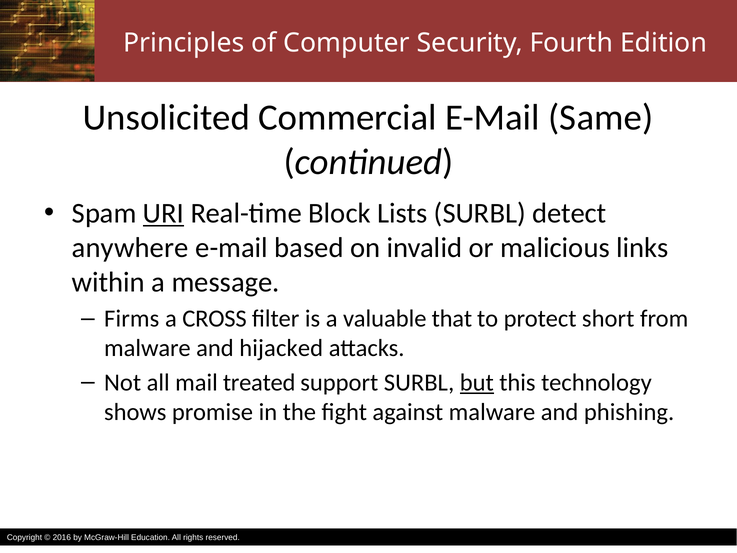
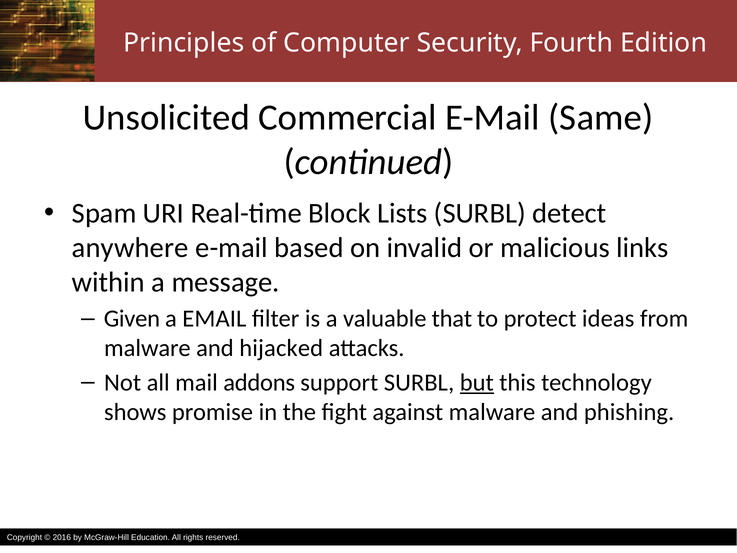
URI underline: present -> none
Firms: Firms -> Given
CROSS: CROSS -> EMAIL
short: short -> ideas
treated: treated -> addons
